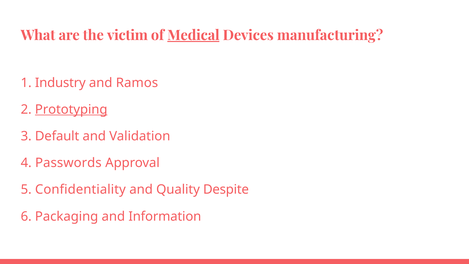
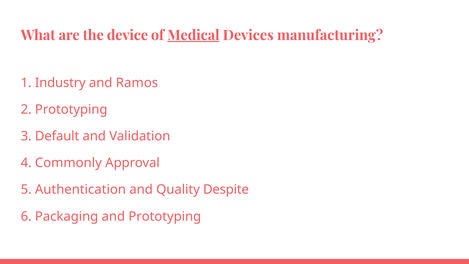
victim: victim -> device
Prototyping at (71, 109) underline: present -> none
Passwords: Passwords -> Commonly
Confidentiality: Confidentiality -> Authentication
and Information: Information -> Prototyping
